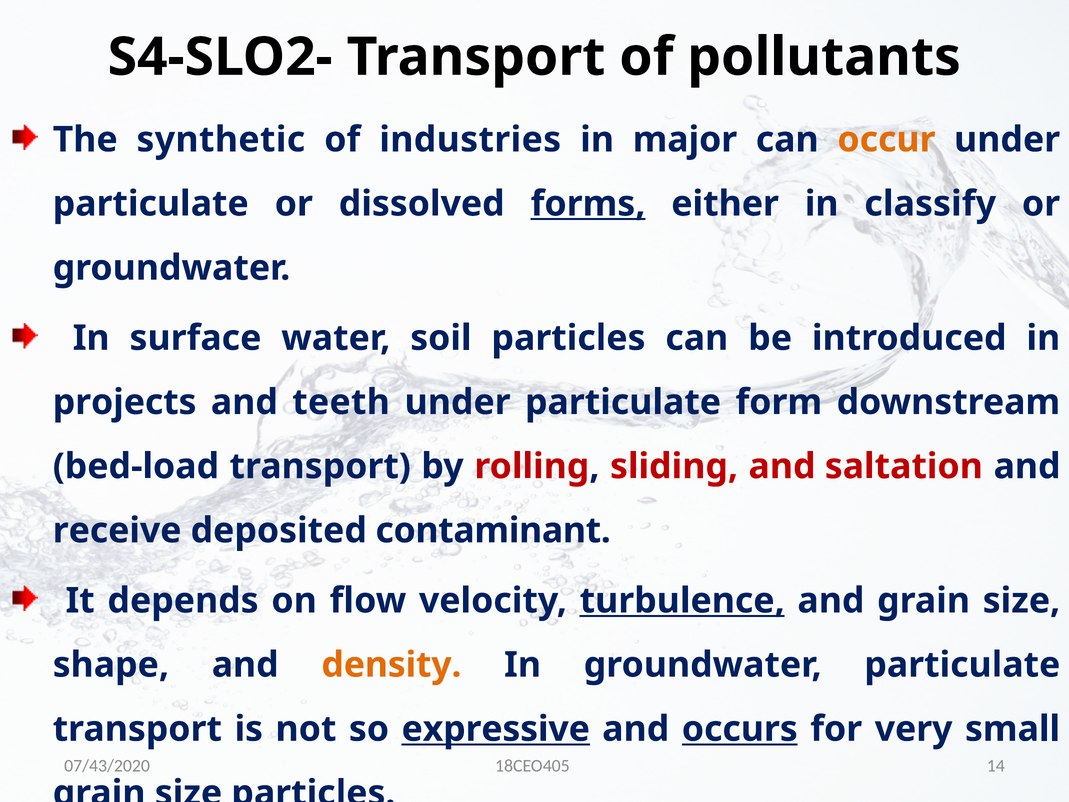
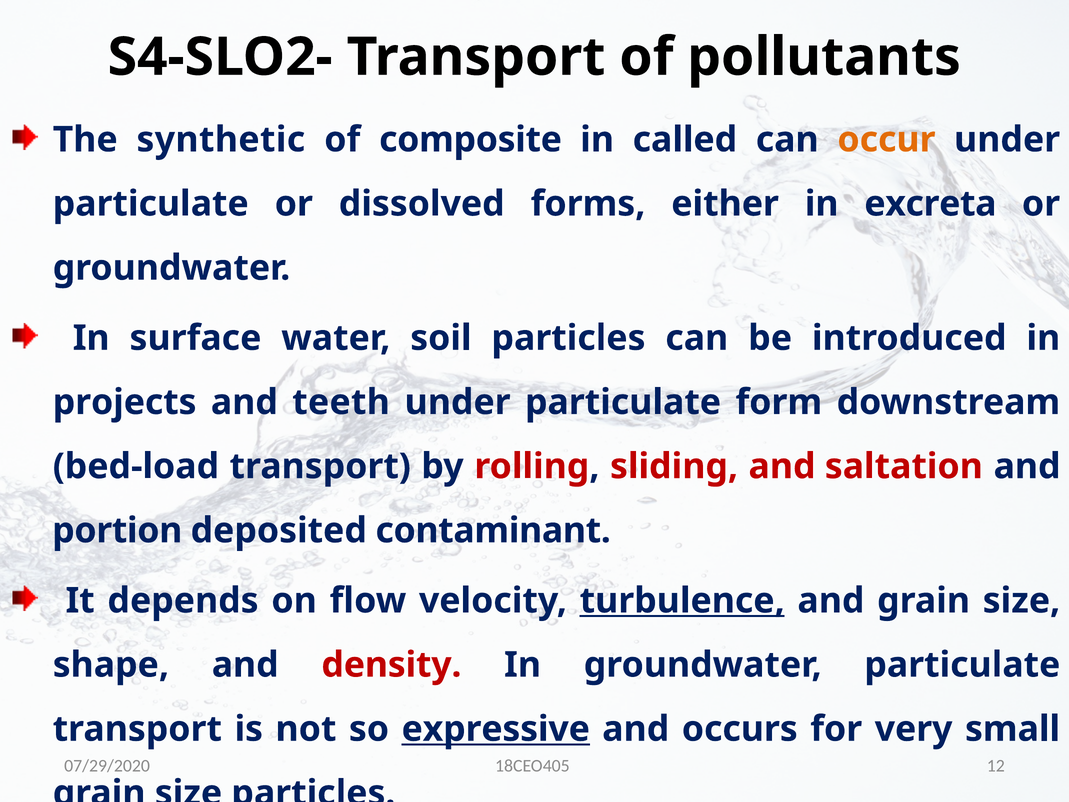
industries: industries -> composite
major: major -> called
forms underline: present -> none
classify: classify -> excreta
receive: receive -> portion
density colour: orange -> red
occurs underline: present -> none
14: 14 -> 12
07/43/2020: 07/43/2020 -> 07/29/2020
